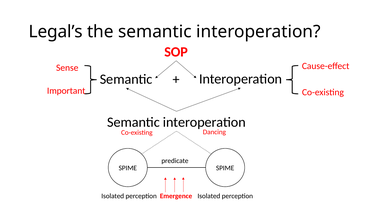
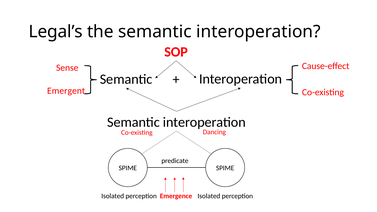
Important: Important -> Emergent
